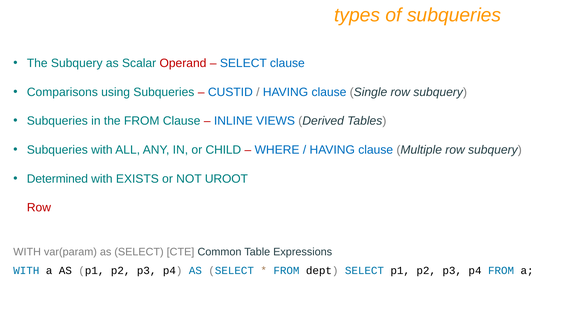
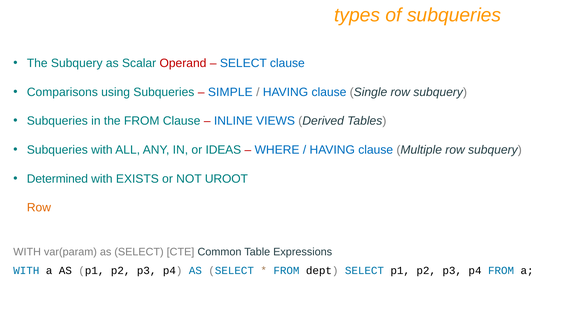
CUSTID: CUSTID -> SIMPLE
CHILD: CHILD -> IDEAS
Row at (39, 208) colour: red -> orange
